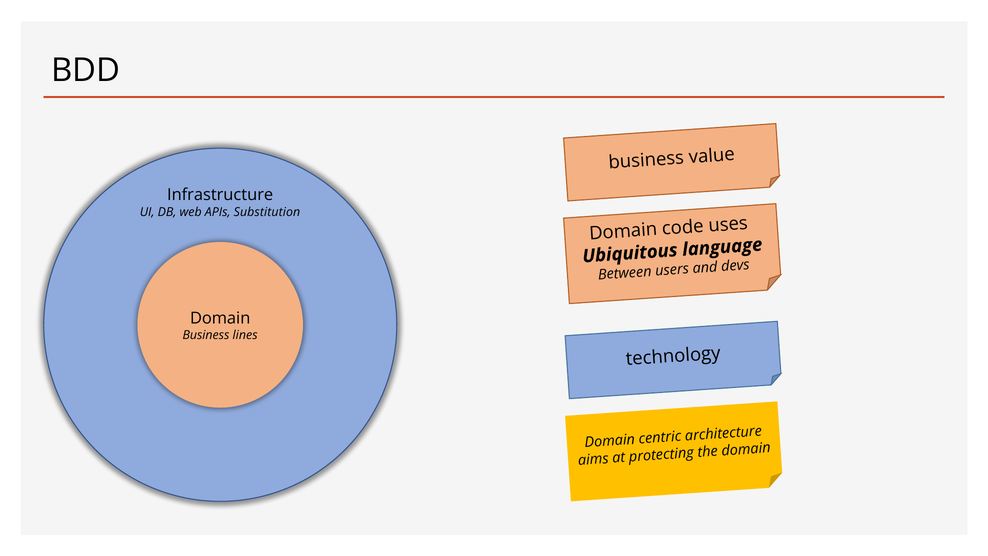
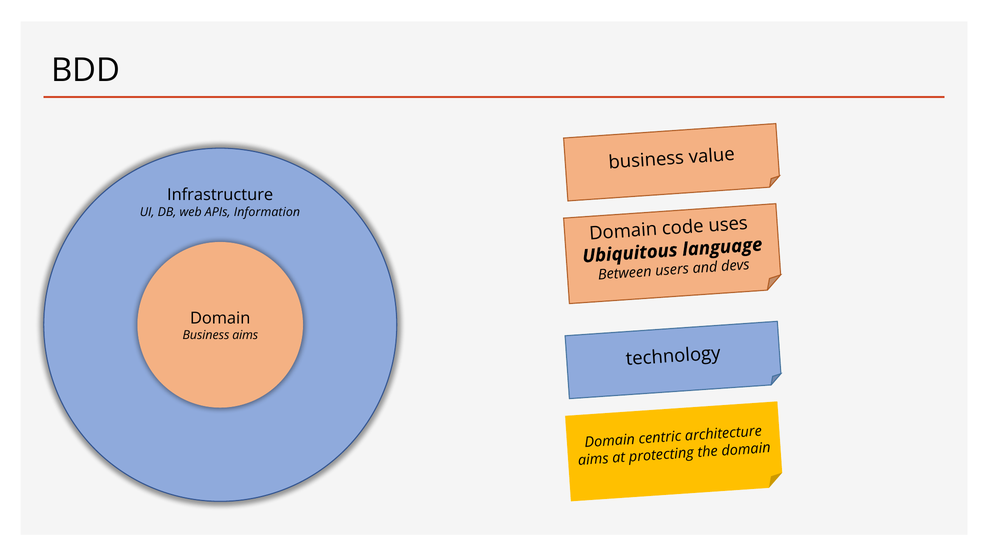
Substitution: Substitution -> Information
Business lines: lines -> aims
